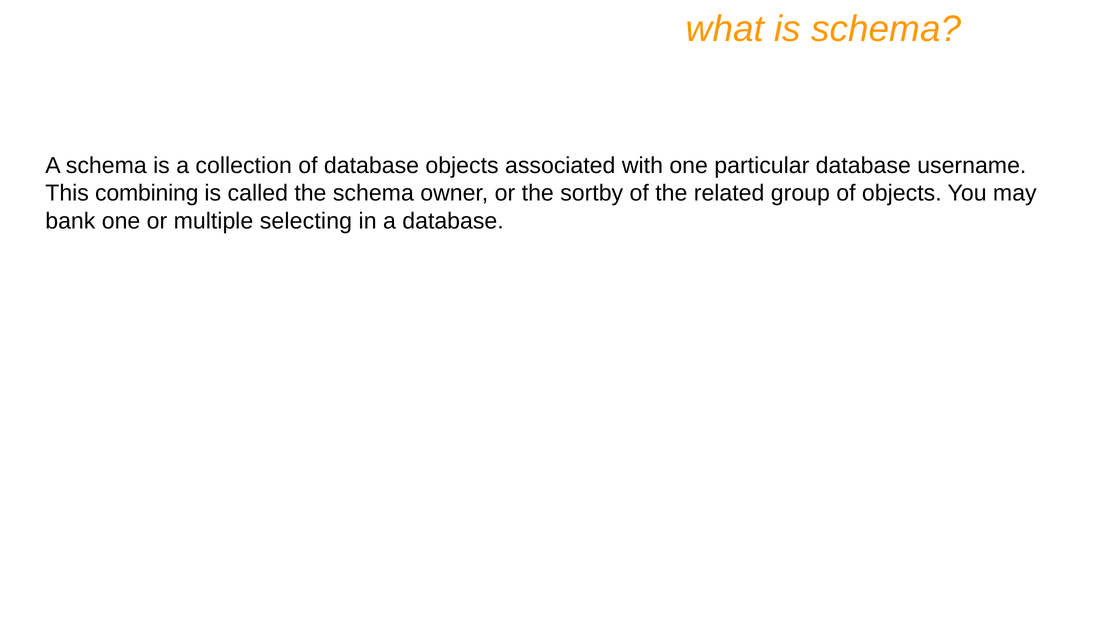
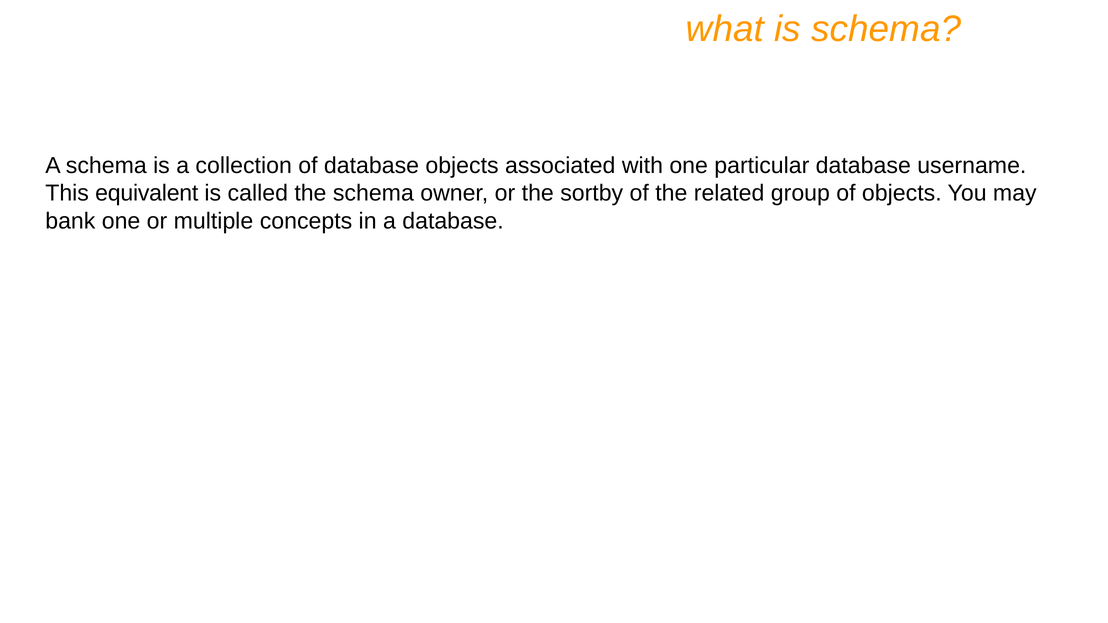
combining: combining -> equivalent
selecting: selecting -> concepts
